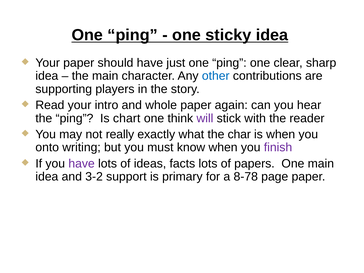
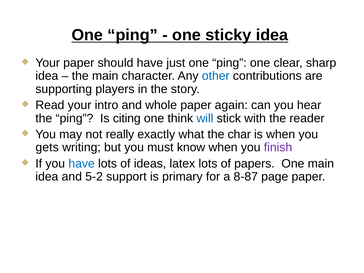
chart: chart -> citing
will colour: purple -> blue
onto: onto -> gets
have at (82, 164) colour: purple -> blue
facts: facts -> latex
3-2: 3-2 -> 5-2
8-78: 8-78 -> 8-87
